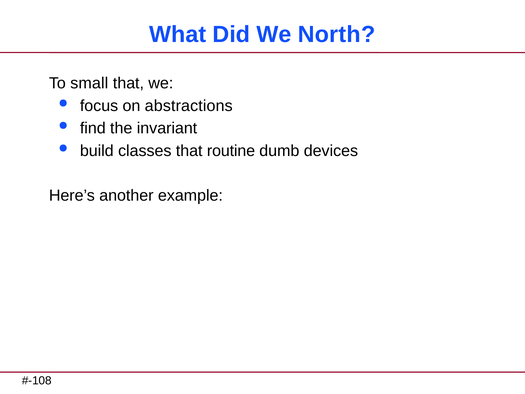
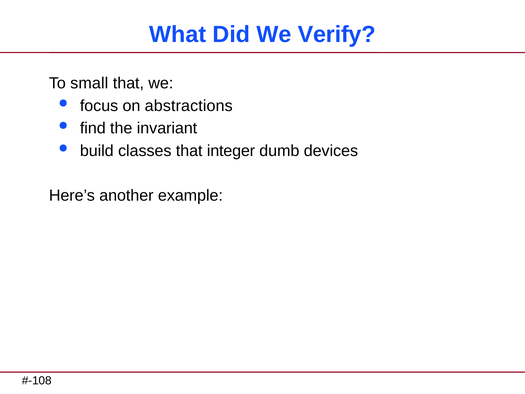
North: North -> Verify
routine: routine -> integer
